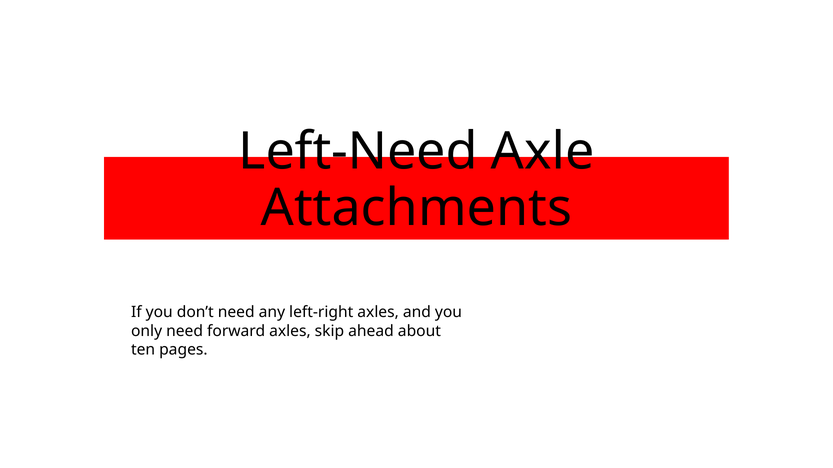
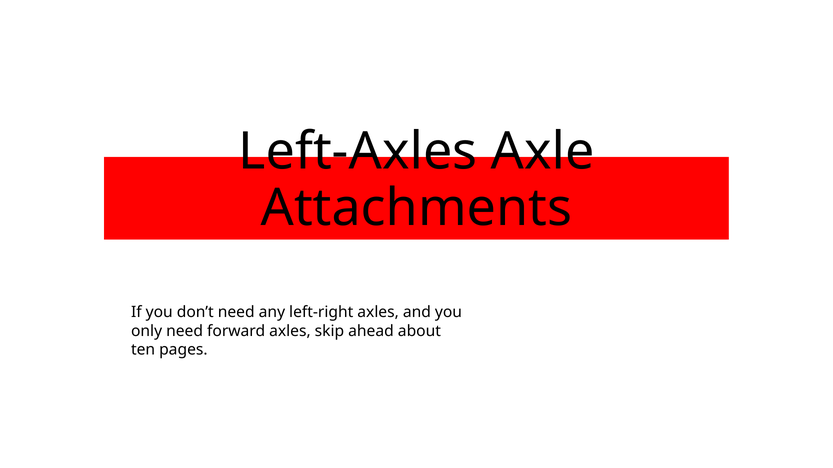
Left-Need: Left-Need -> Left-Axles
